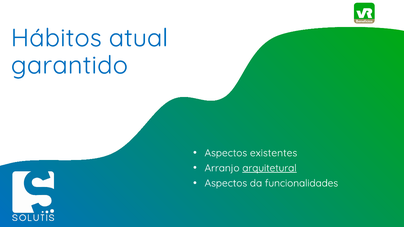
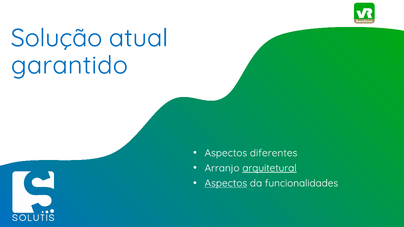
Hábitos: Hábitos -> Solução
existentes: existentes -> diferentes
Aspectos at (226, 183) underline: none -> present
